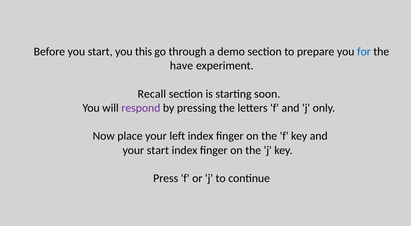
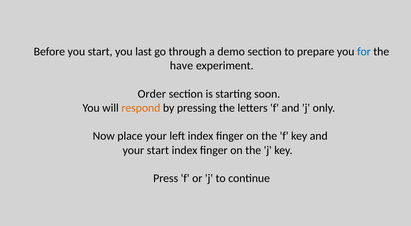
this: this -> last
Recall: Recall -> Order
respond colour: purple -> orange
